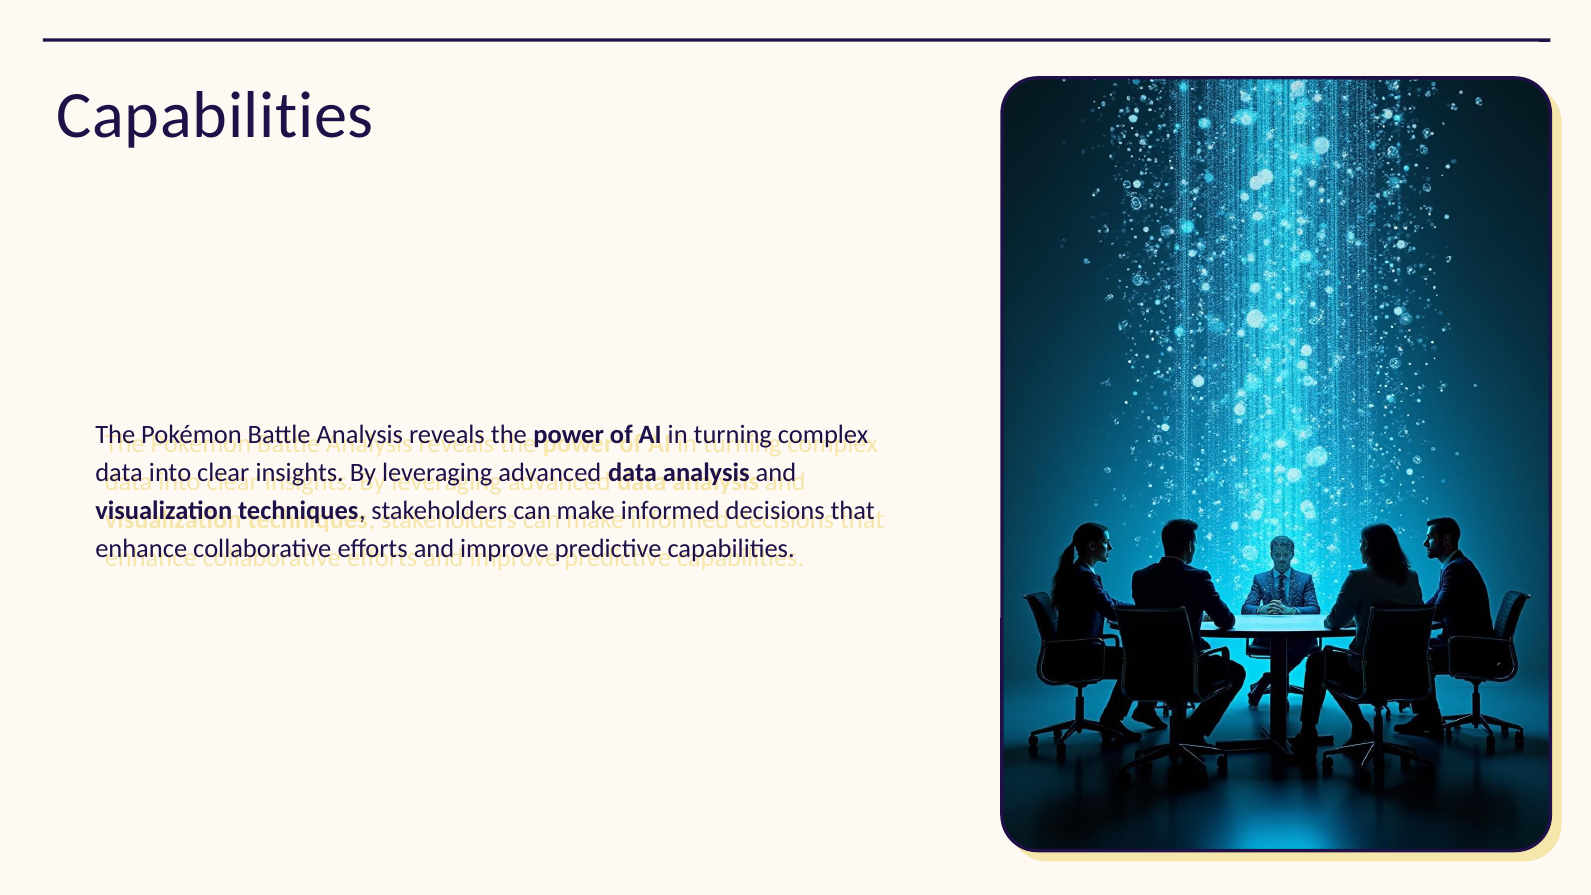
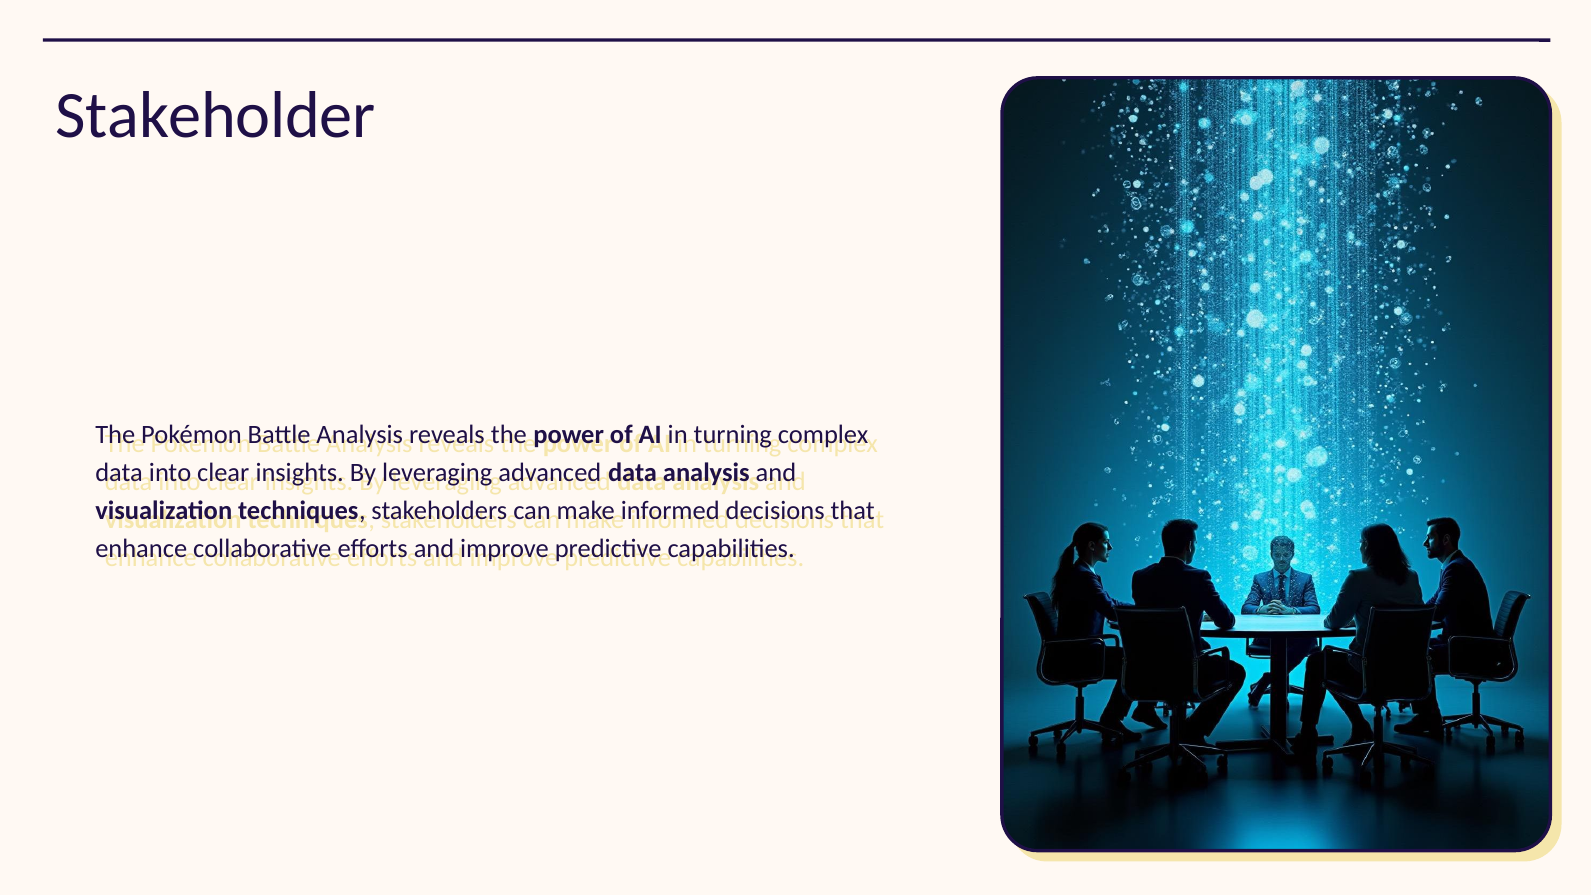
Capabilities at (215, 116): Capabilities -> Stakeholder
